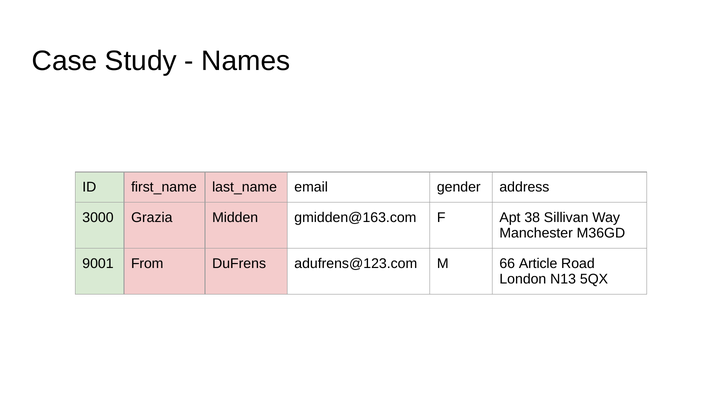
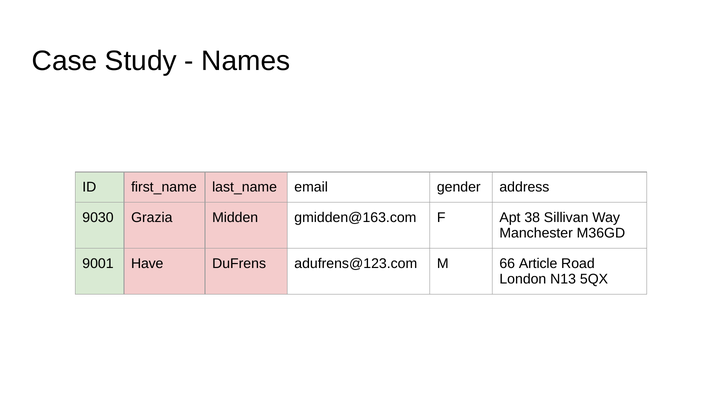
3000: 3000 -> 9030
From: From -> Have
